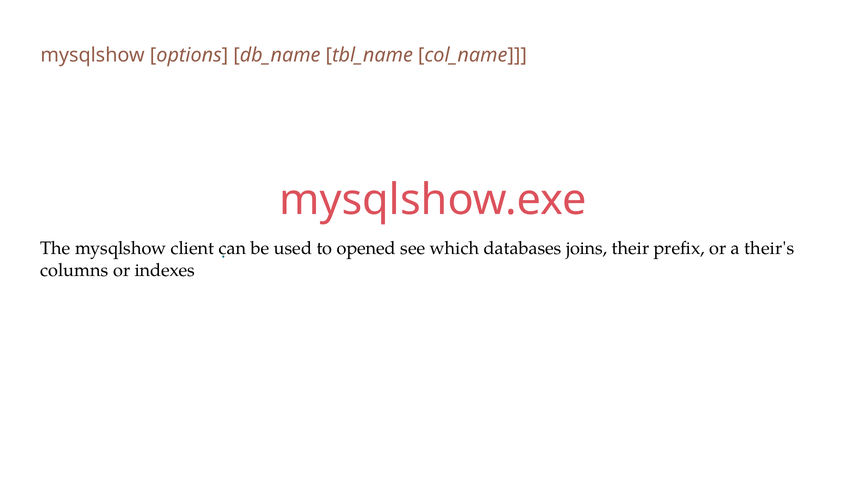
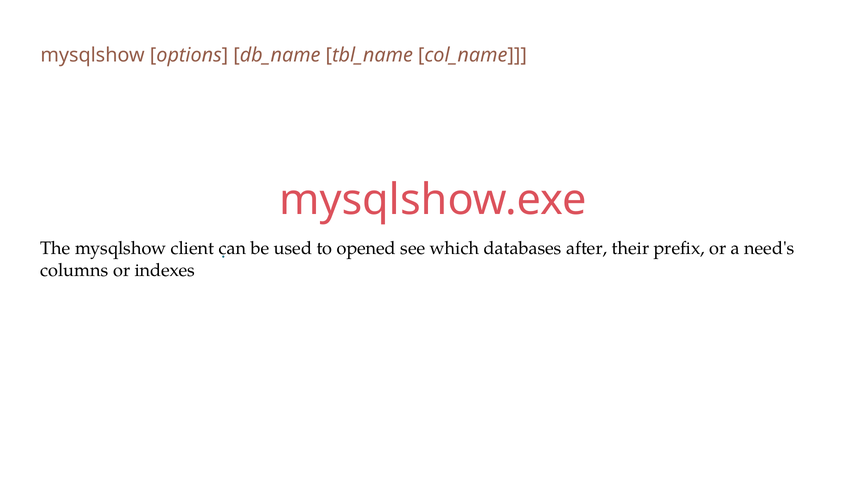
joins: joins -> after
their's: their's -> need's
